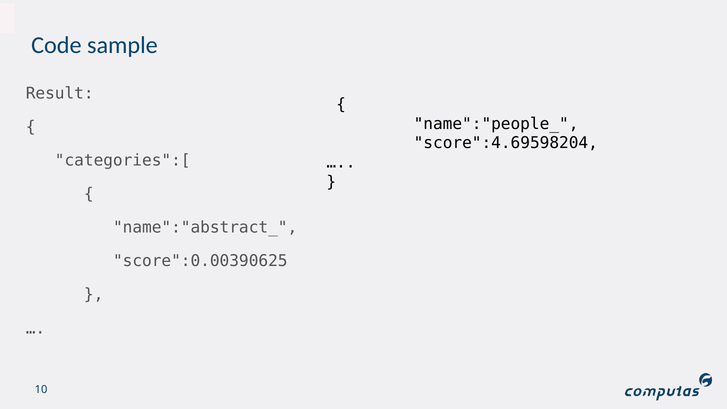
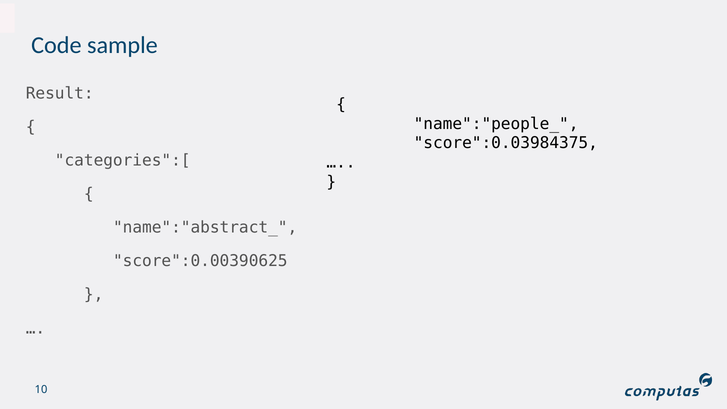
score":4.69598204: score":4.69598204 -> score":0.03984375
